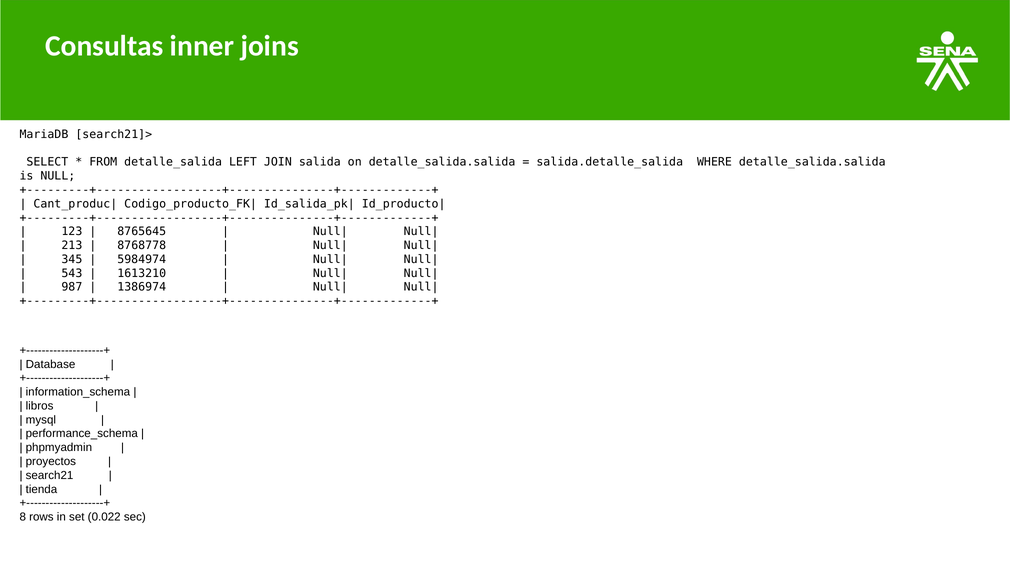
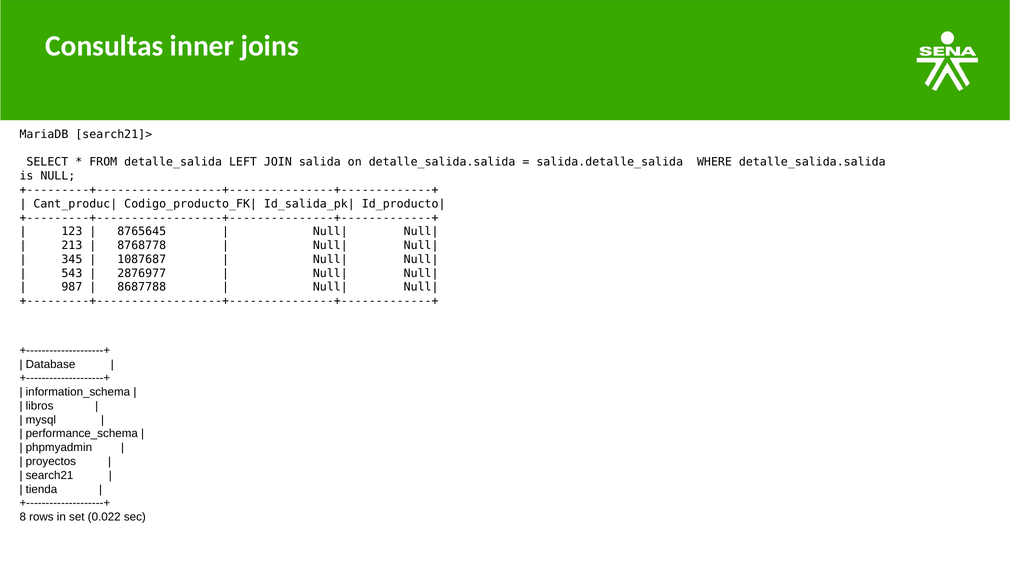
5984974: 5984974 -> 1087687
1613210: 1613210 -> 2876977
1386974: 1386974 -> 8687788
